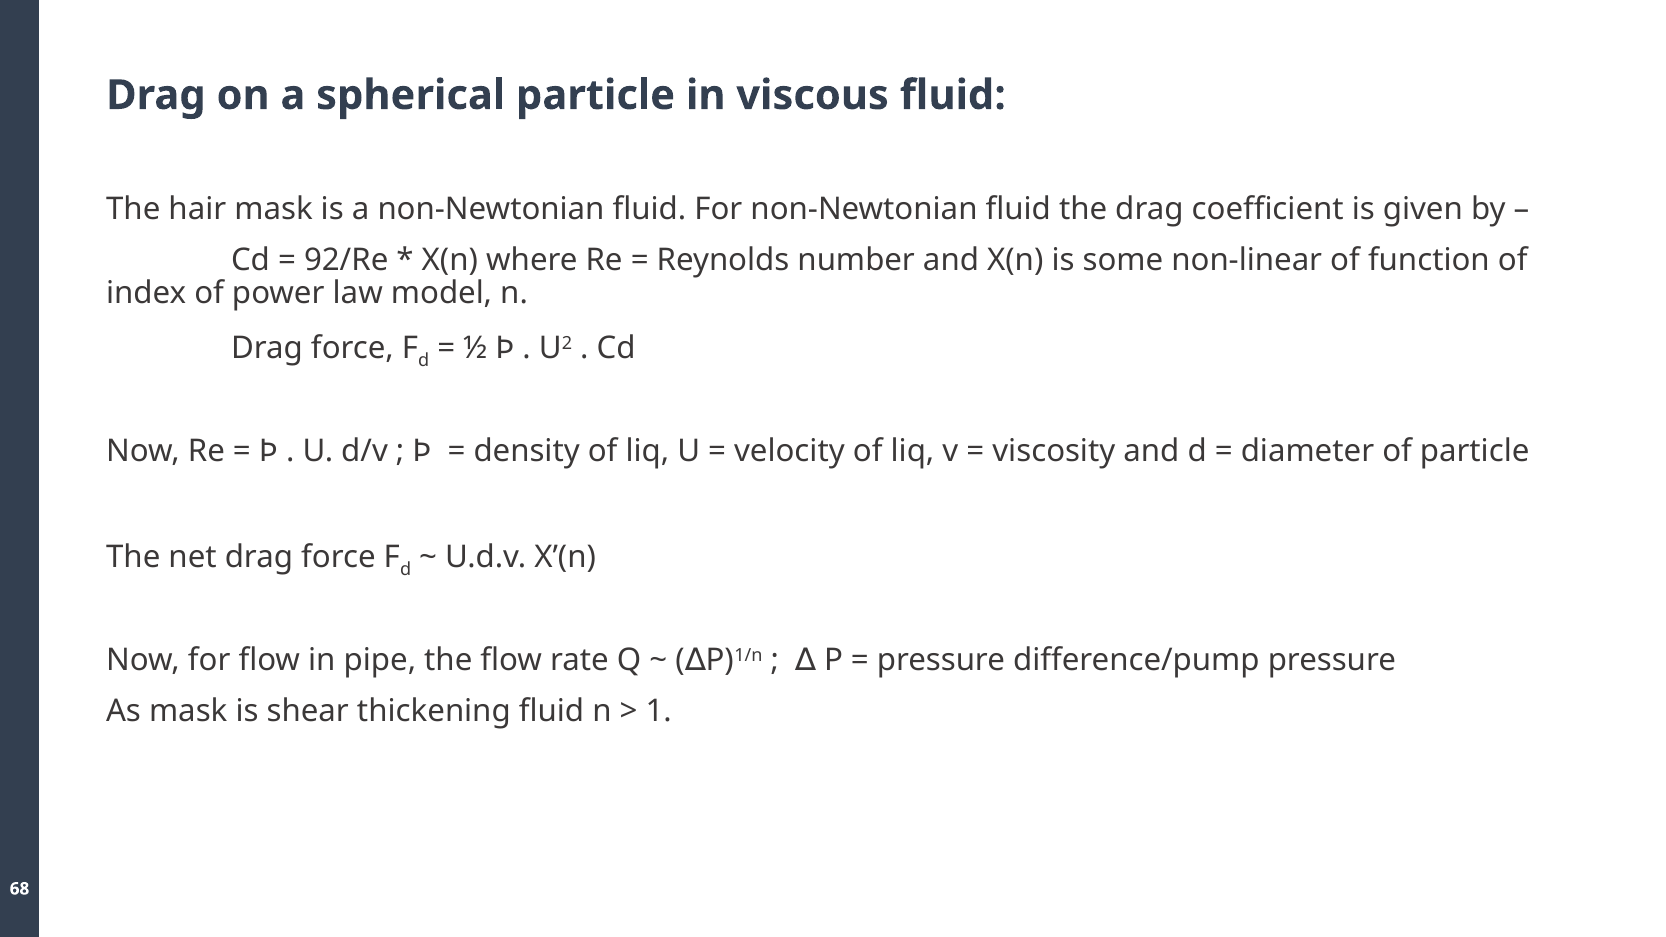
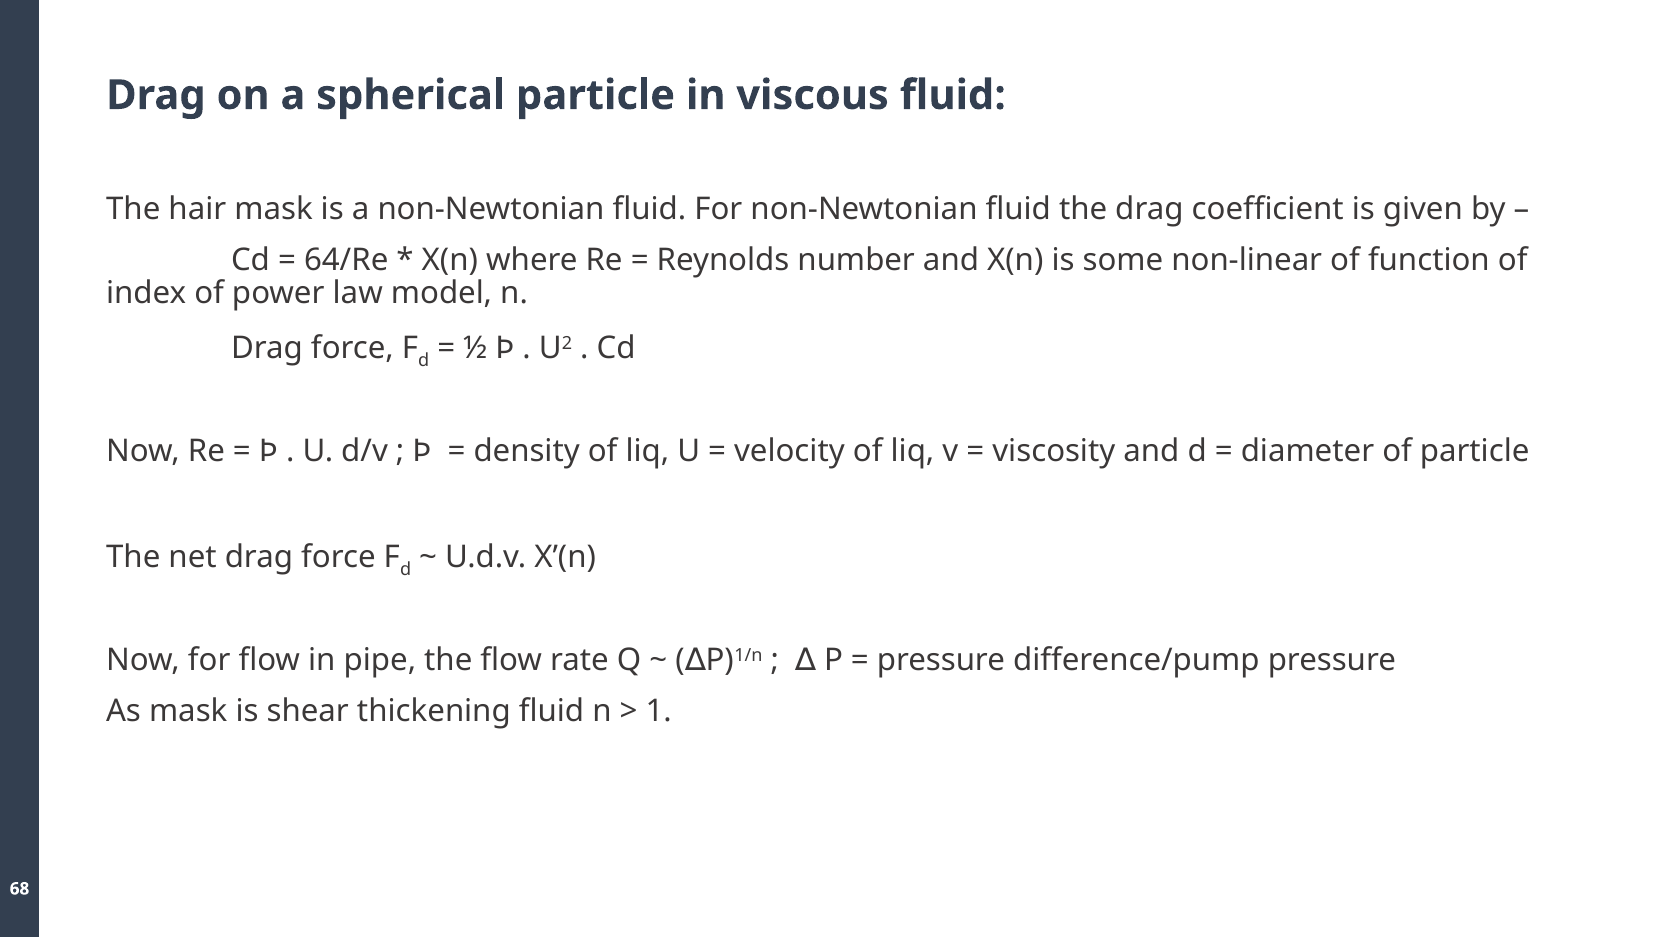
92/Re: 92/Re -> 64/Re
